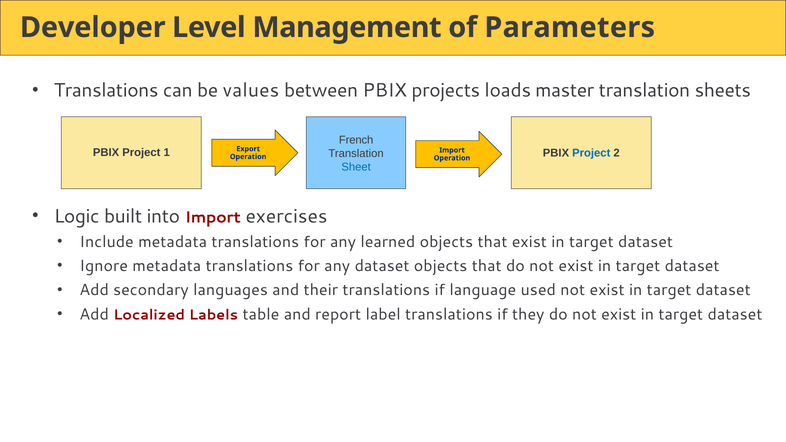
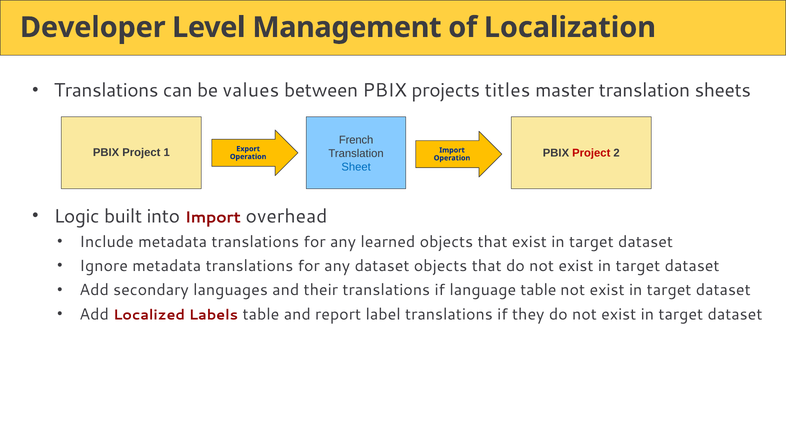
Parameters: Parameters -> Localization
loads: loads -> titles
Project at (591, 153) colour: blue -> red
exercises: exercises -> overhead
language used: used -> table
